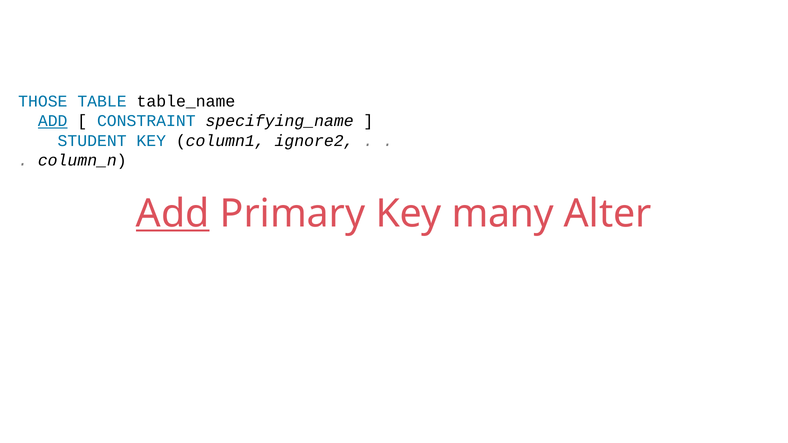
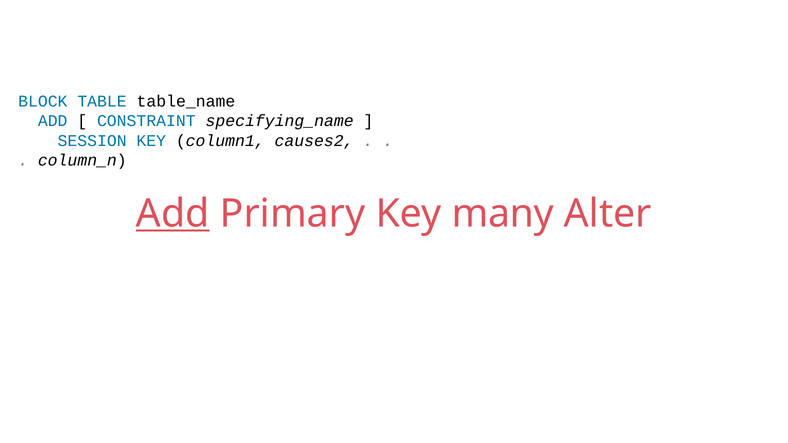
THOSE: THOSE -> BLOCK
ADD at (53, 121) underline: present -> none
STUDENT: STUDENT -> SESSION
ignore2: ignore2 -> causes2
